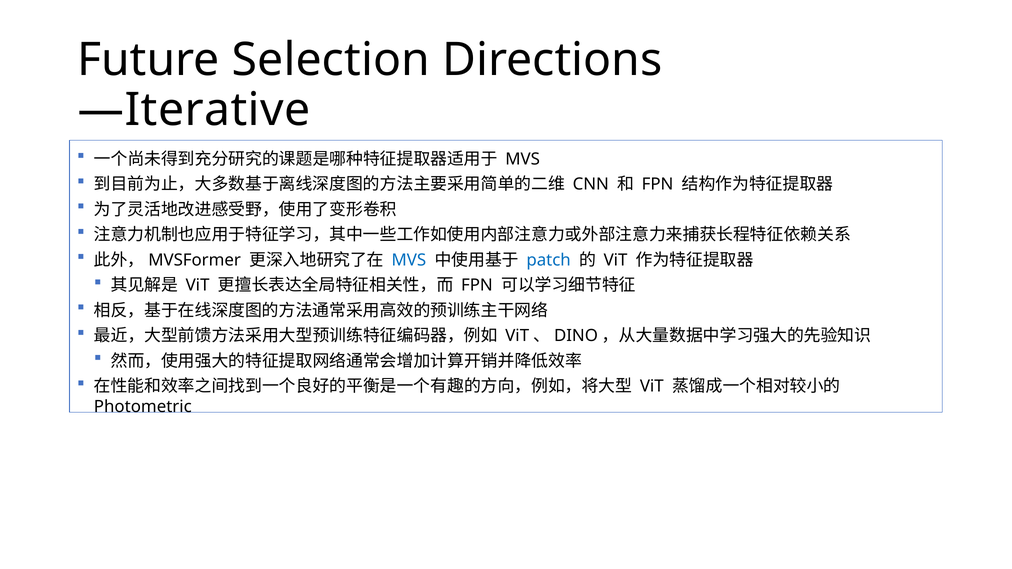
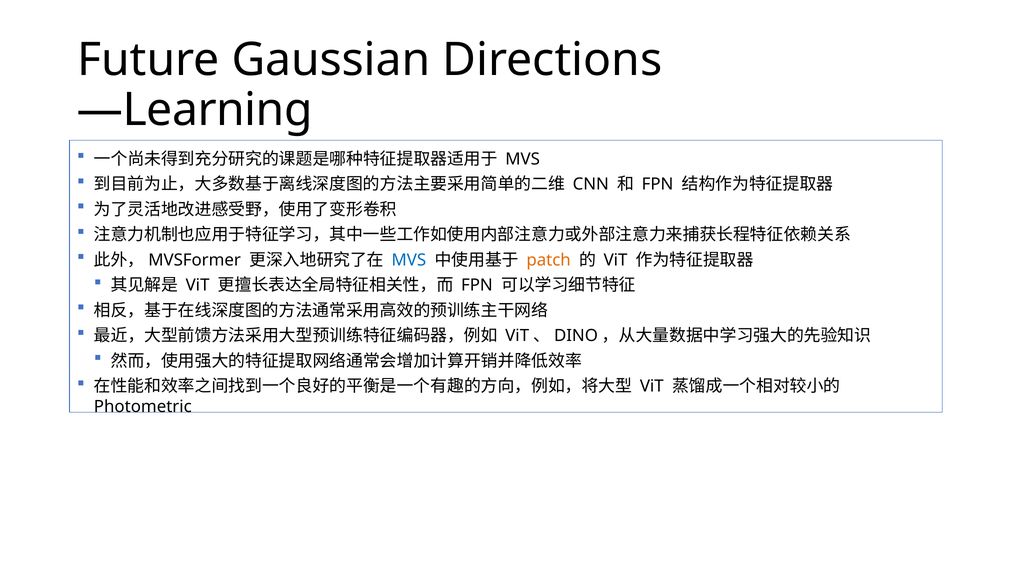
Selection: Selection -> Gaussian
—Iterative: —Iterative -> —Learning
patch colour: blue -> orange
